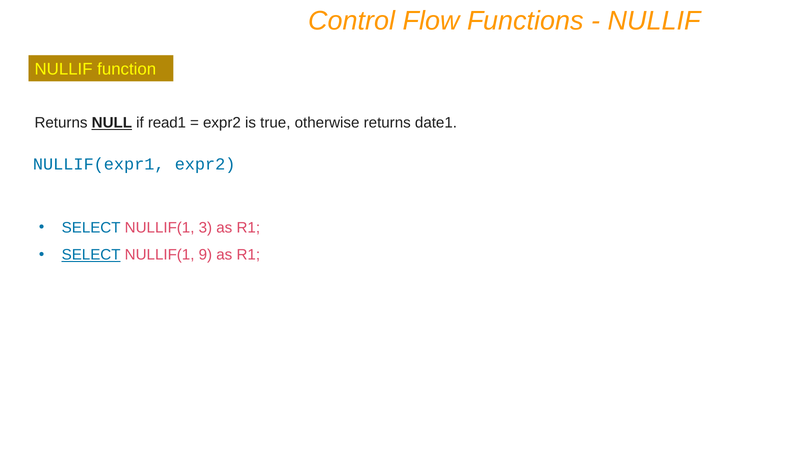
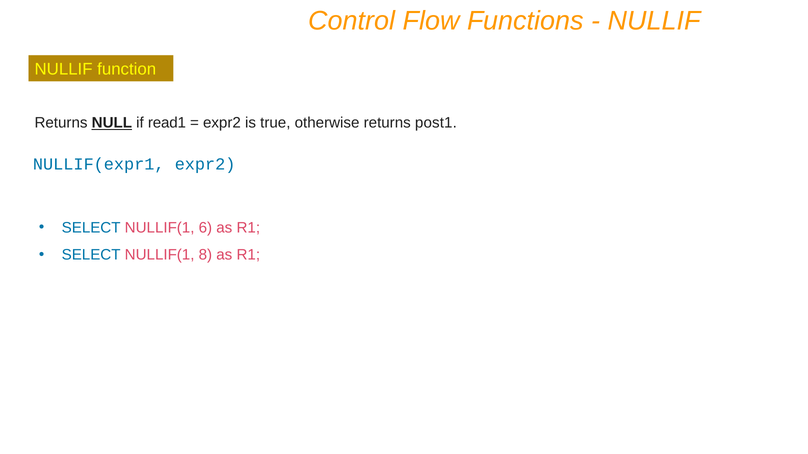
date1: date1 -> post1
3: 3 -> 6
SELECT at (91, 255) underline: present -> none
9: 9 -> 8
